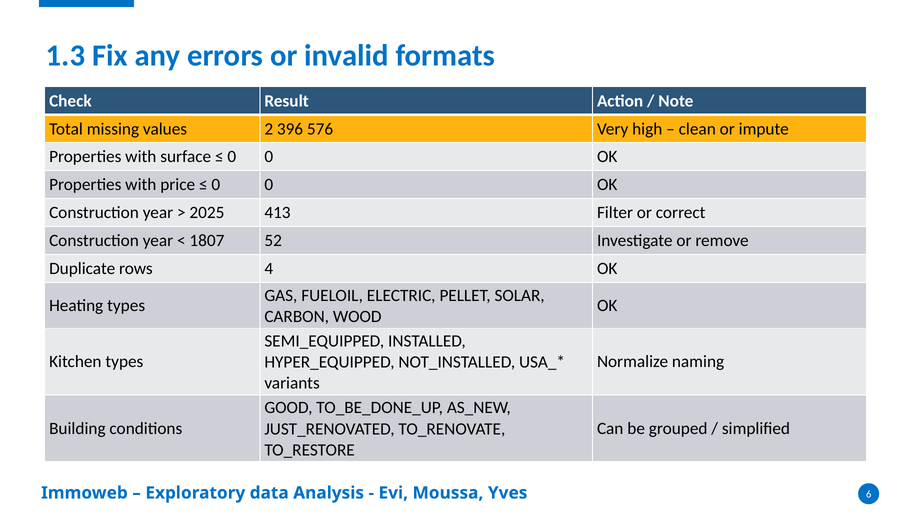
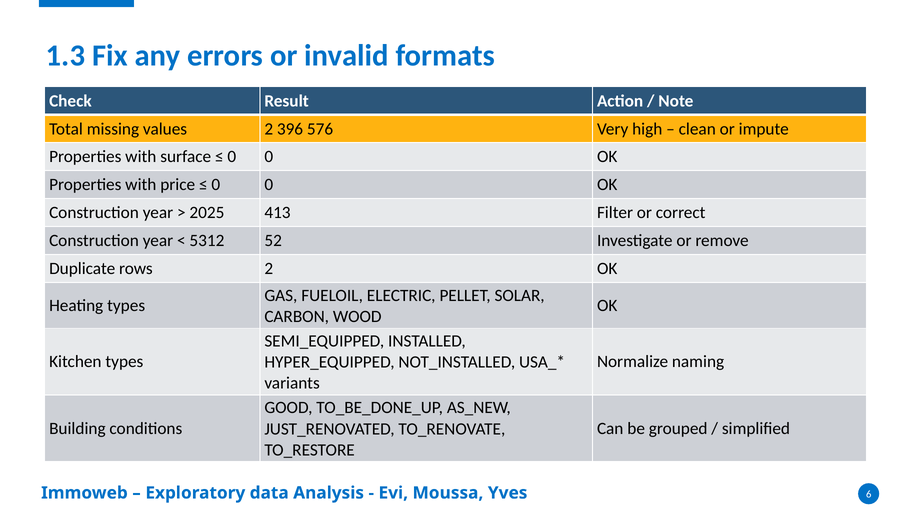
1807: 1807 -> 5312
rows 4: 4 -> 2
